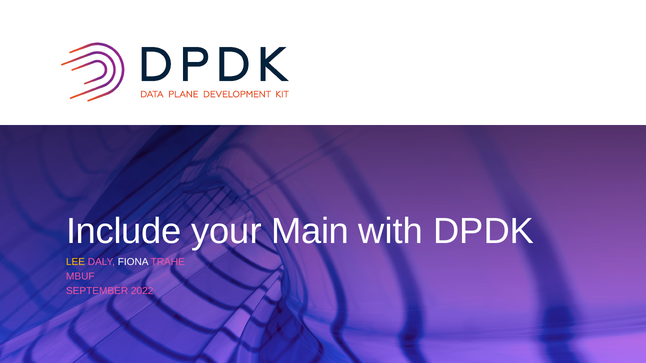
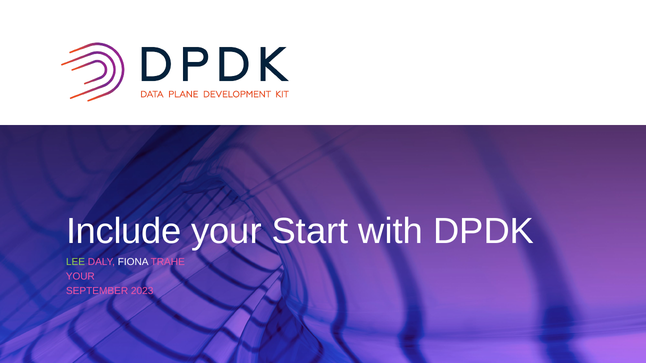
Main: Main -> Start
LEE colour: yellow -> light green
MBUF at (80, 277): MBUF -> YOUR
2022: 2022 -> 2023
